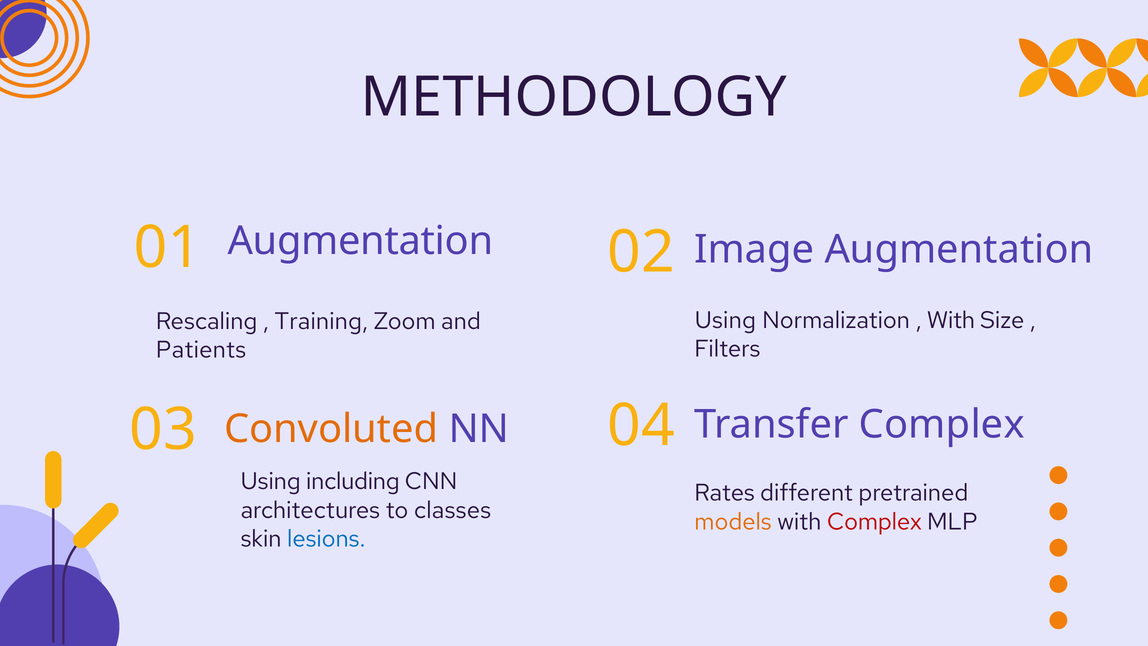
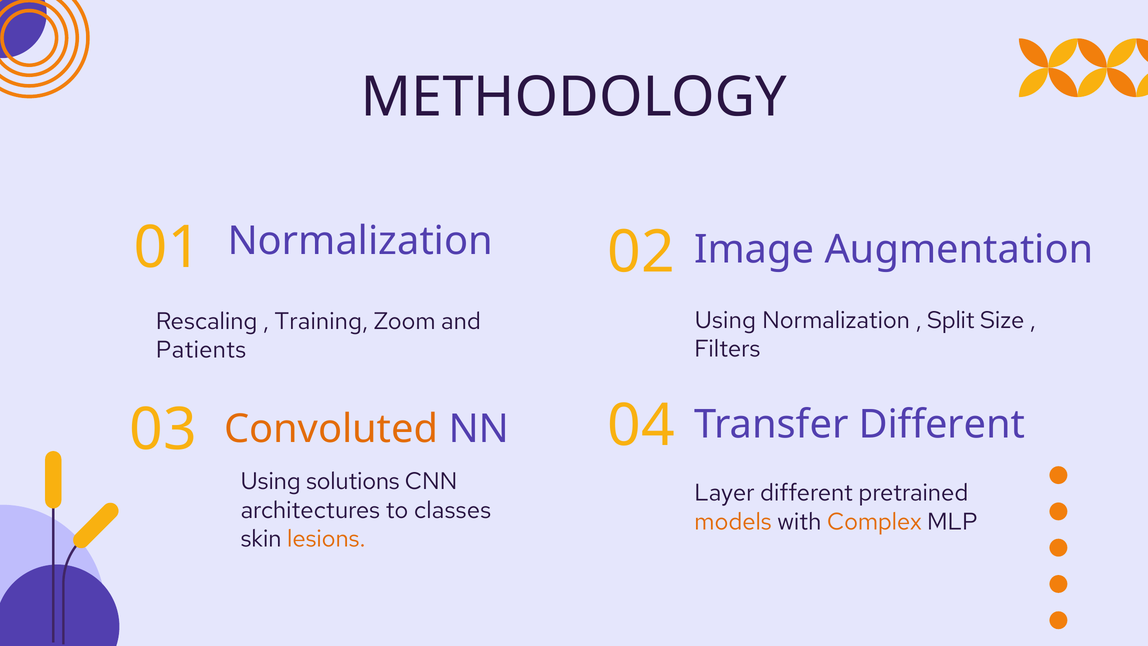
Augmentation at (360, 241): Augmentation -> Normalization
With at (951, 320): With -> Split
Transfer Complex: Complex -> Different
including: including -> solutions
Rates: Rates -> Layer
Complex at (874, 522) colour: red -> orange
lesions colour: blue -> orange
